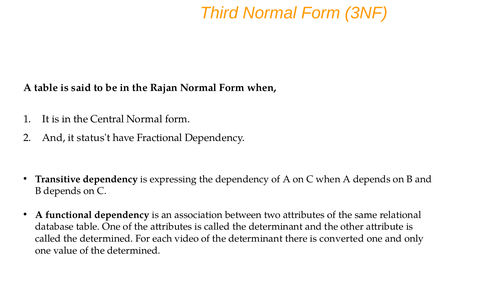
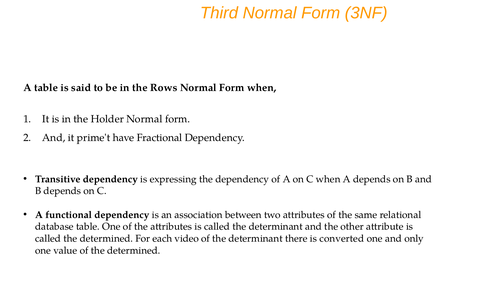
Rajan: Rajan -> Rows
Central: Central -> Holder
status't: status't -> prime't
